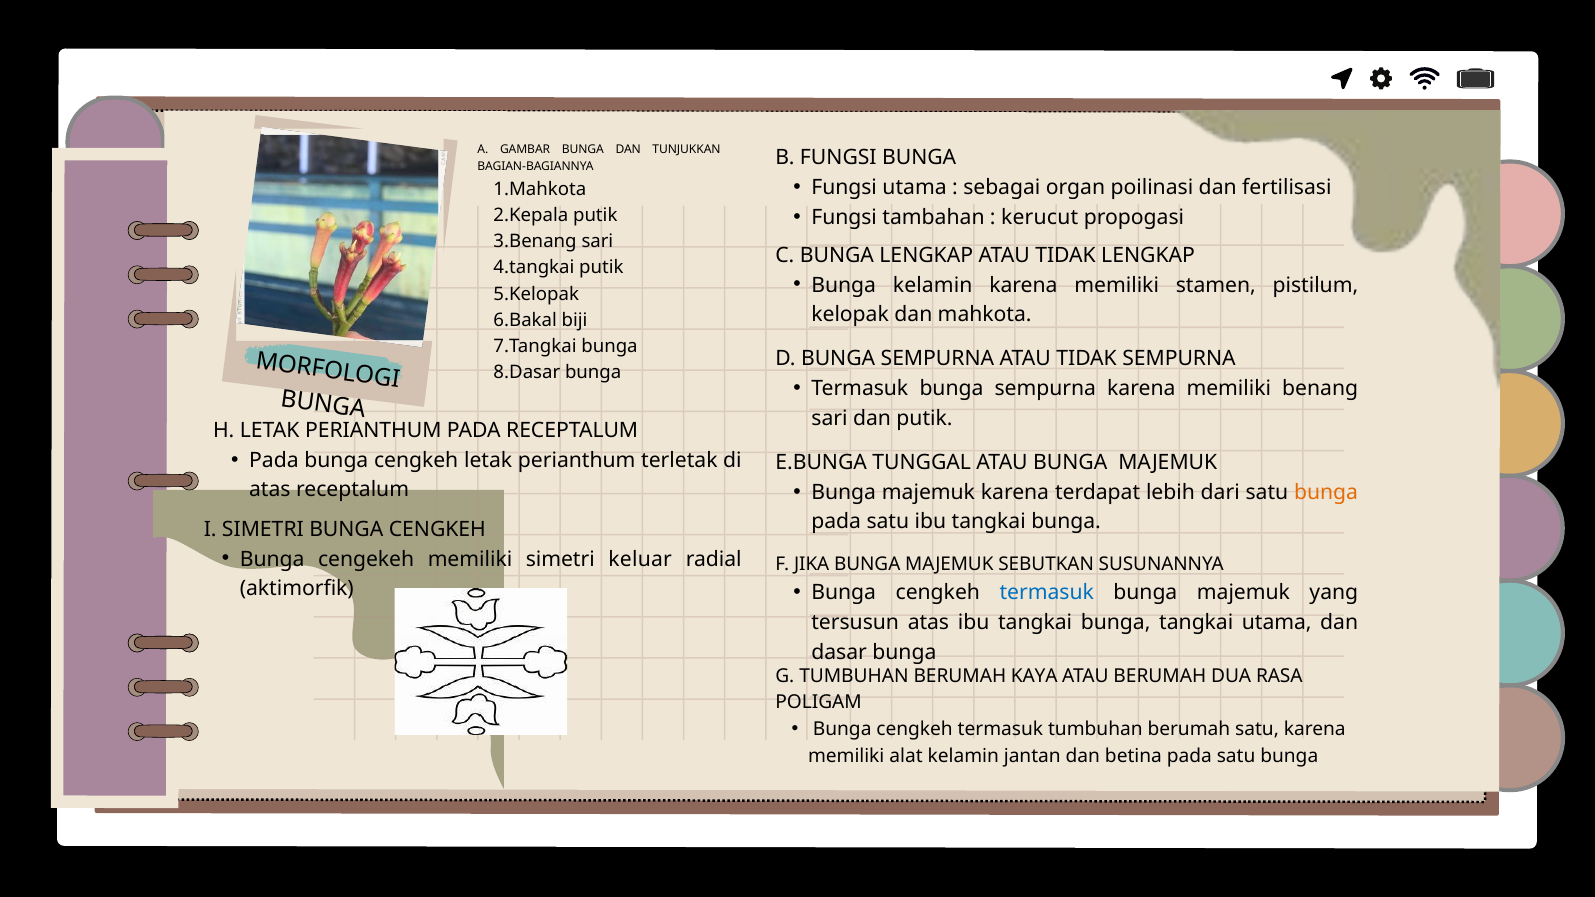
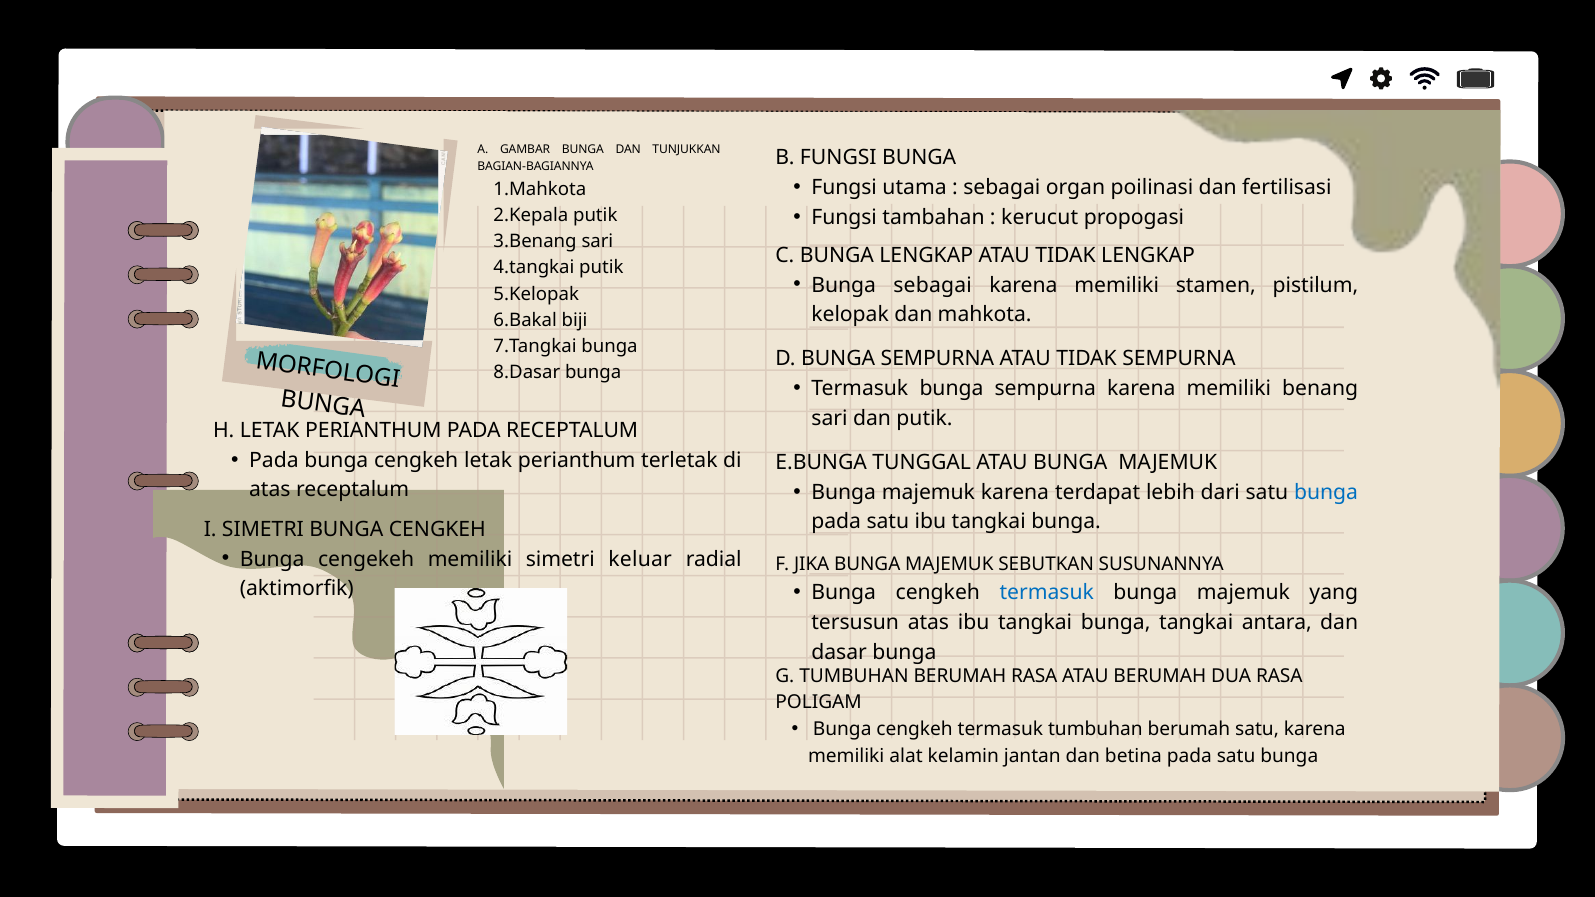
Bunga kelamin: kelamin -> sebagai
bunga at (1326, 492) colour: orange -> blue
tangkai utama: utama -> antara
BERUMAH KAYA: KAYA -> RASA
